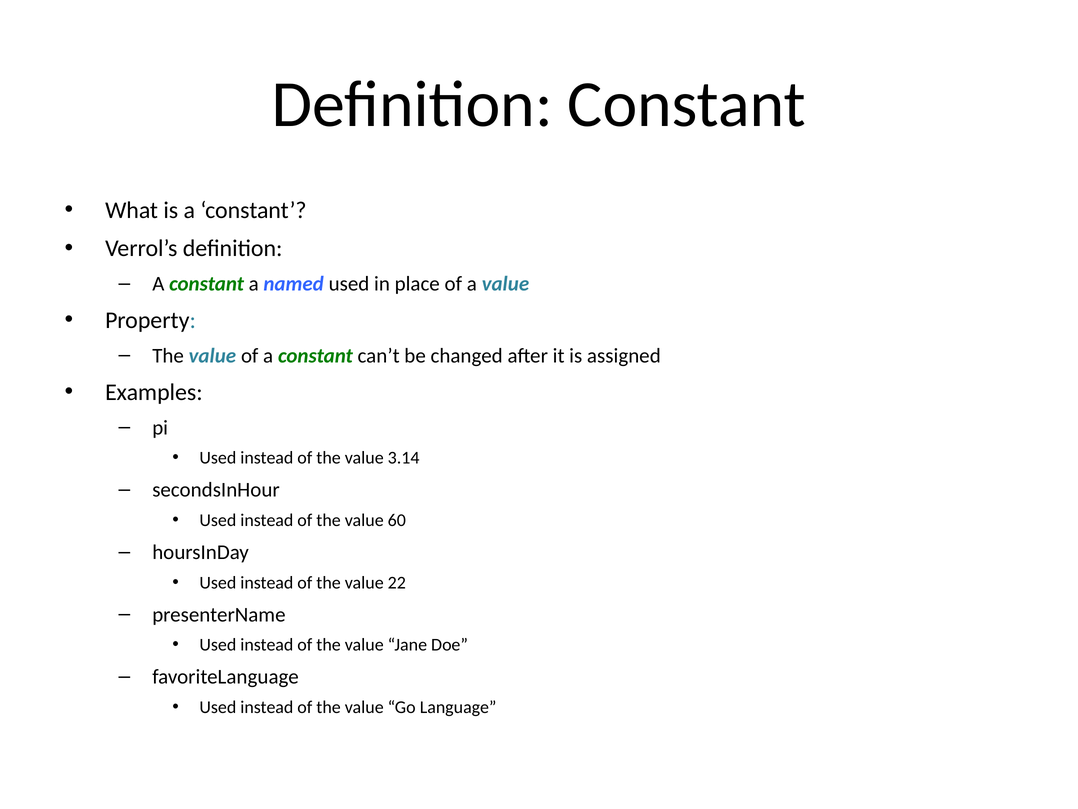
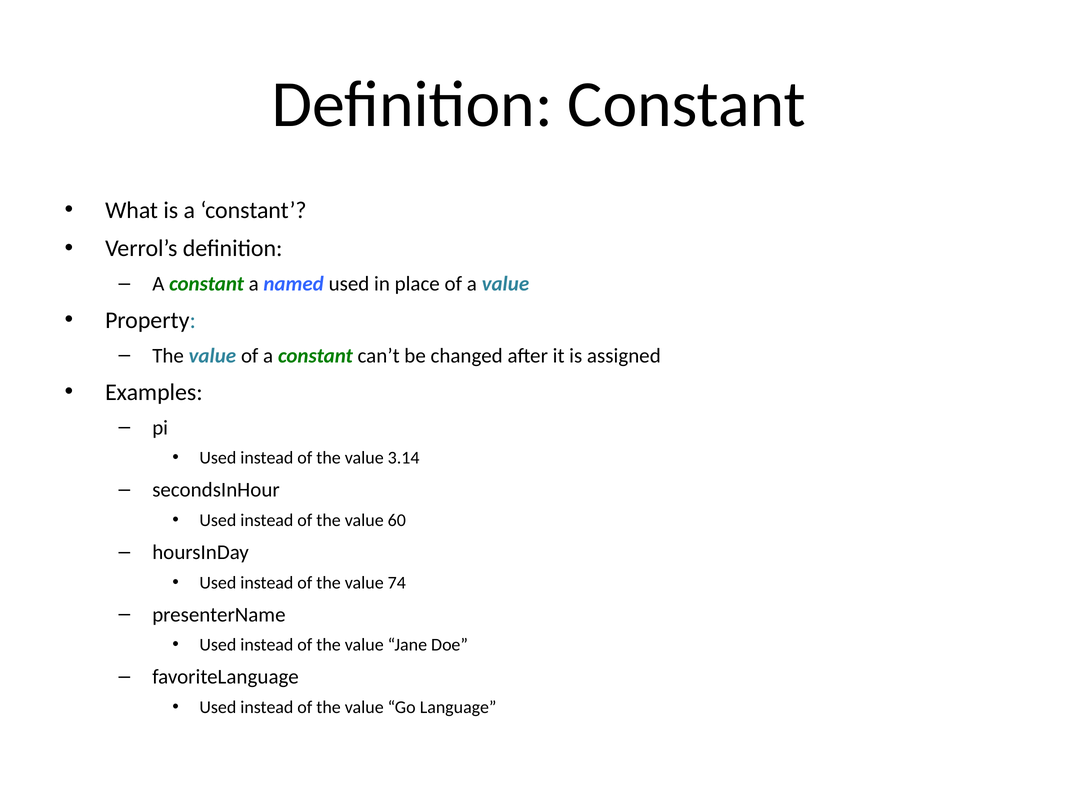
22: 22 -> 74
